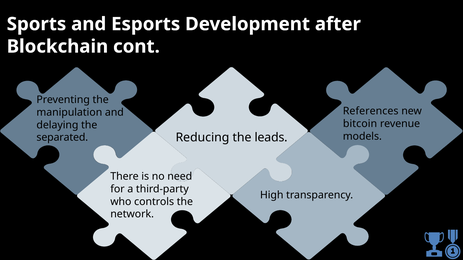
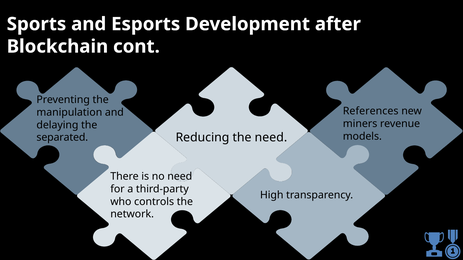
bitcoin: bitcoin -> miners
the leads: leads -> need
